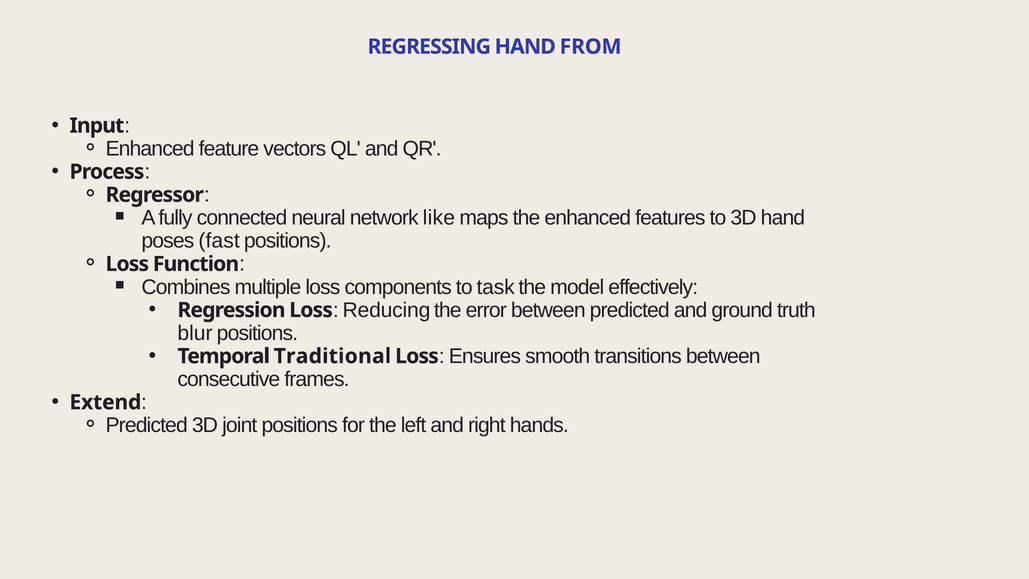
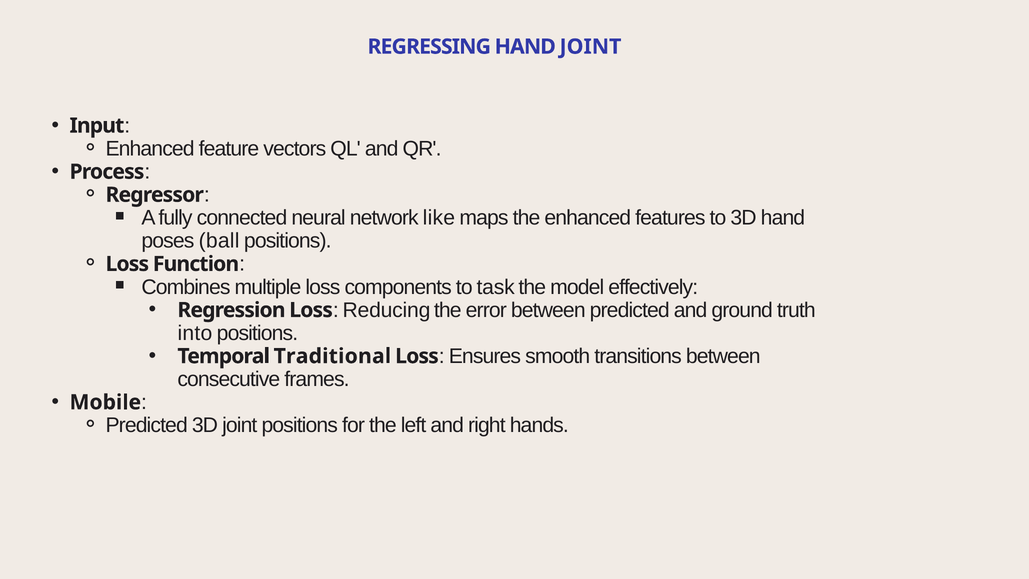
HAND FROM: FROM -> JOINT
fast: fast -> ball
blur: blur -> into
Extend: Extend -> Mobile
